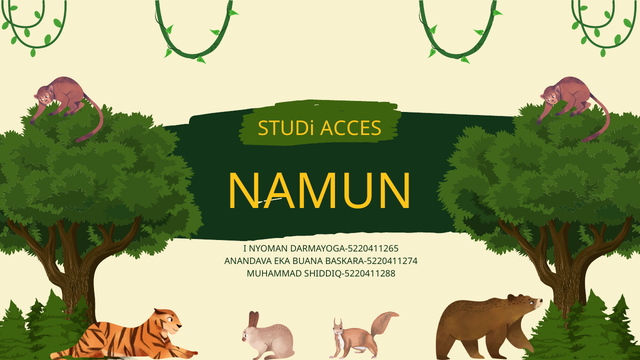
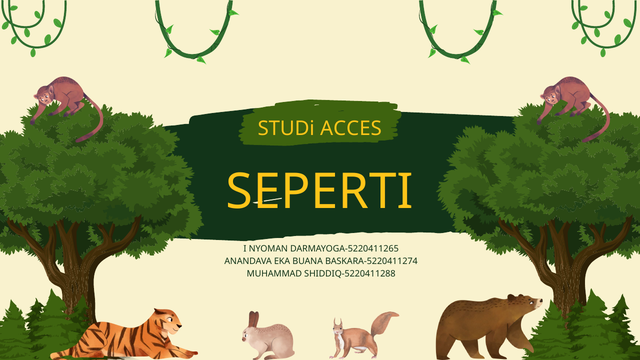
NAMUN: NAMUN -> SEPERTI
